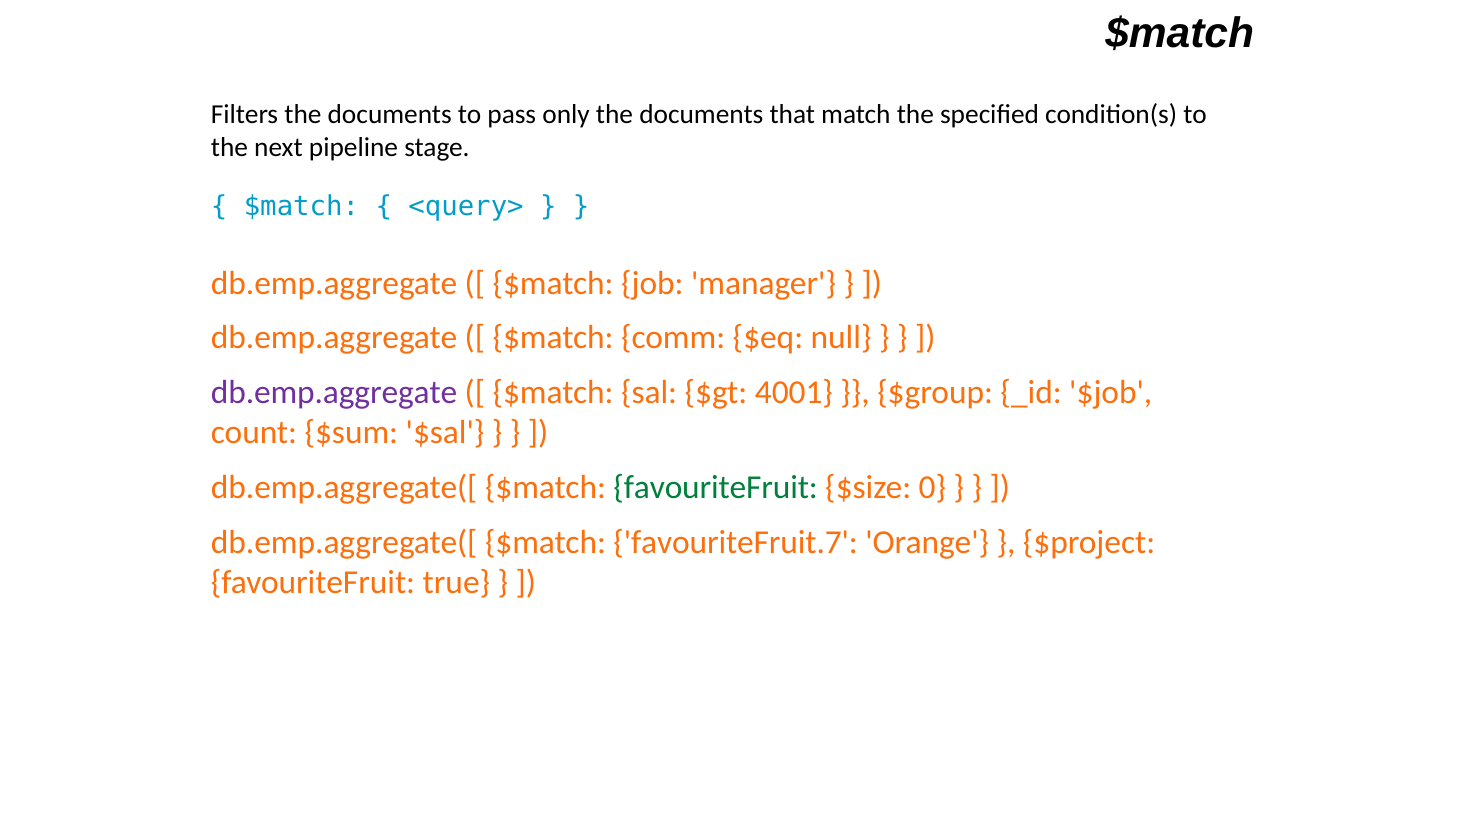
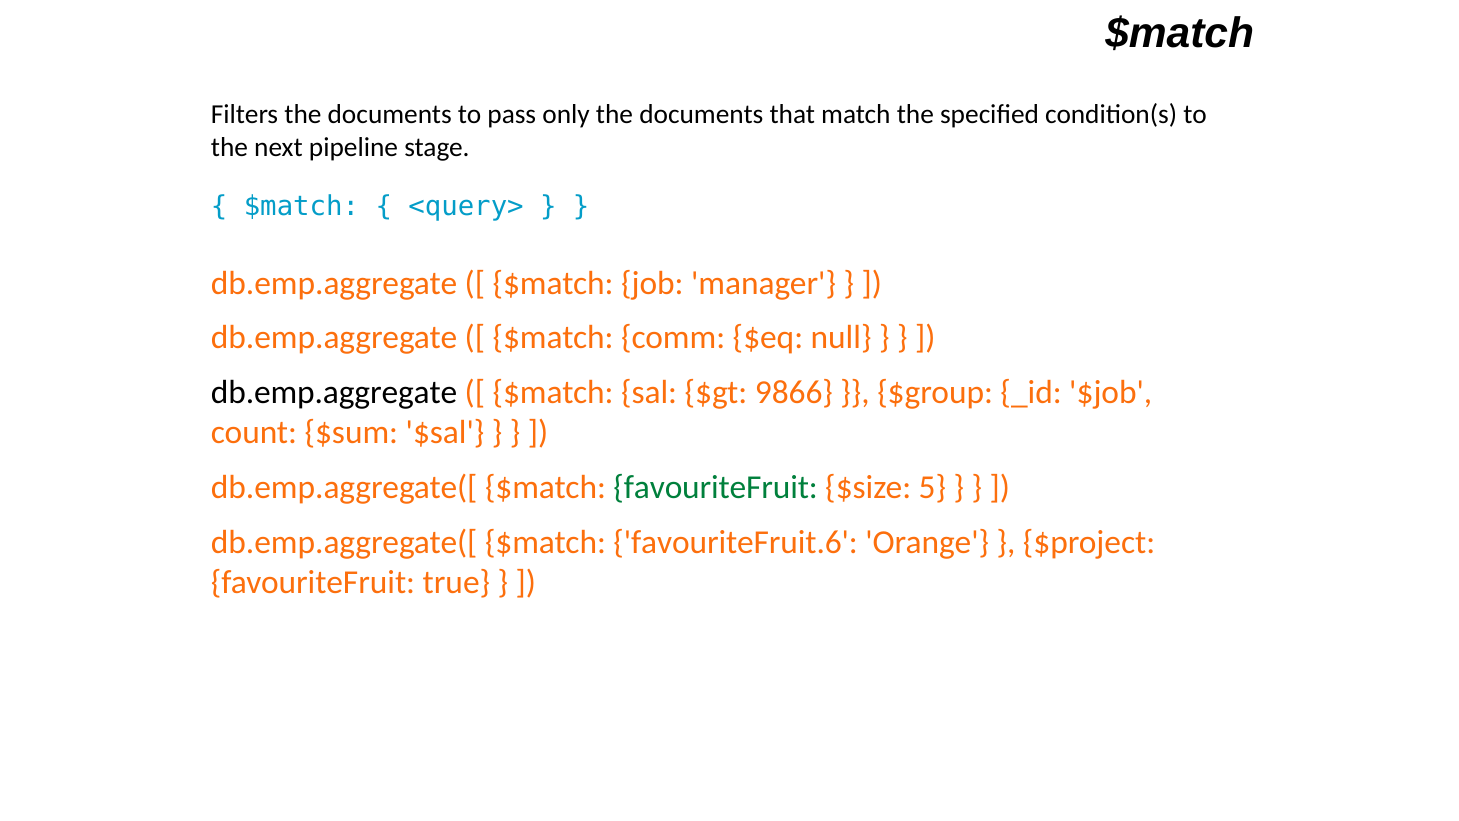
db.emp.aggregate at (334, 393) colour: purple -> black
4001: 4001 -> 9866
0: 0 -> 5
favouriteFruit.7: favouriteFruit.7 -> favouriteFruit.6
